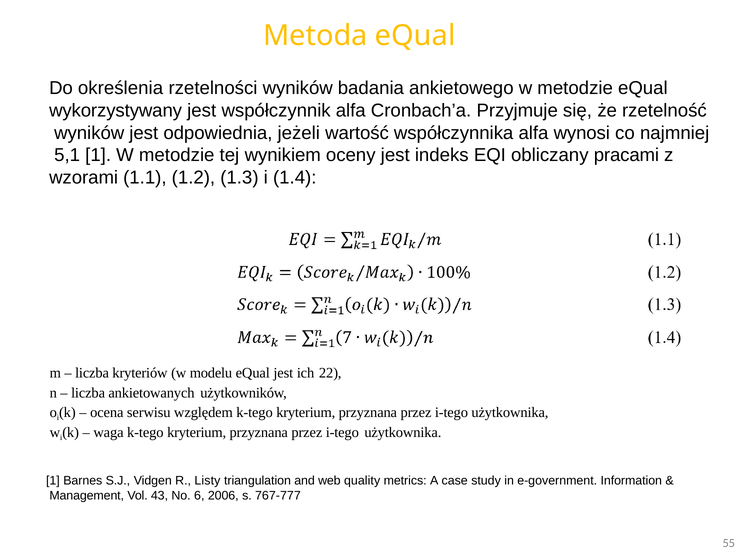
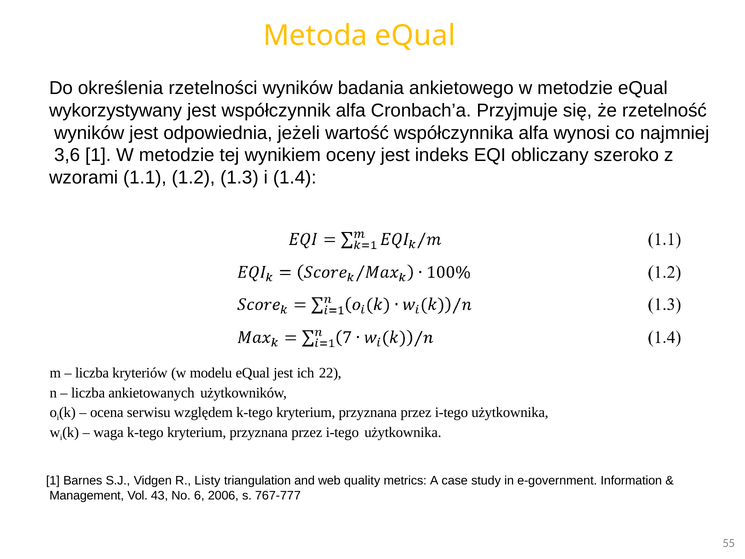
5,1: 5,1 -> 3,6
pracami: pracami -> szeroko
